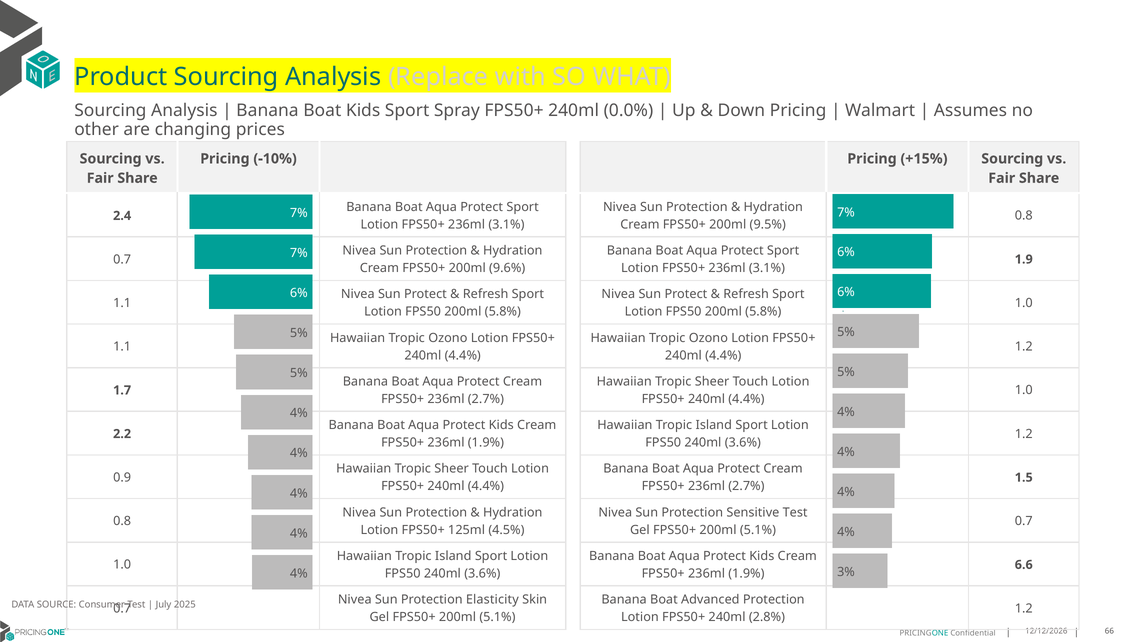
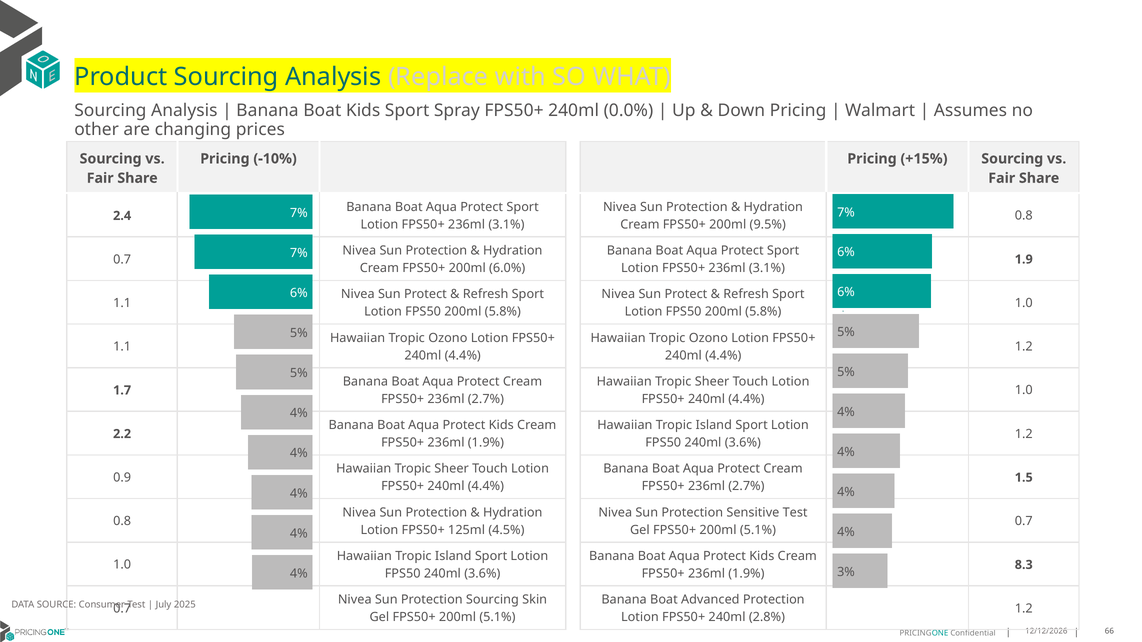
9.6%: 9.6% -> 6.0%
6.6: 6.6 -> 8.3
Protection Elasticity: Elasticity -> Sourcing
